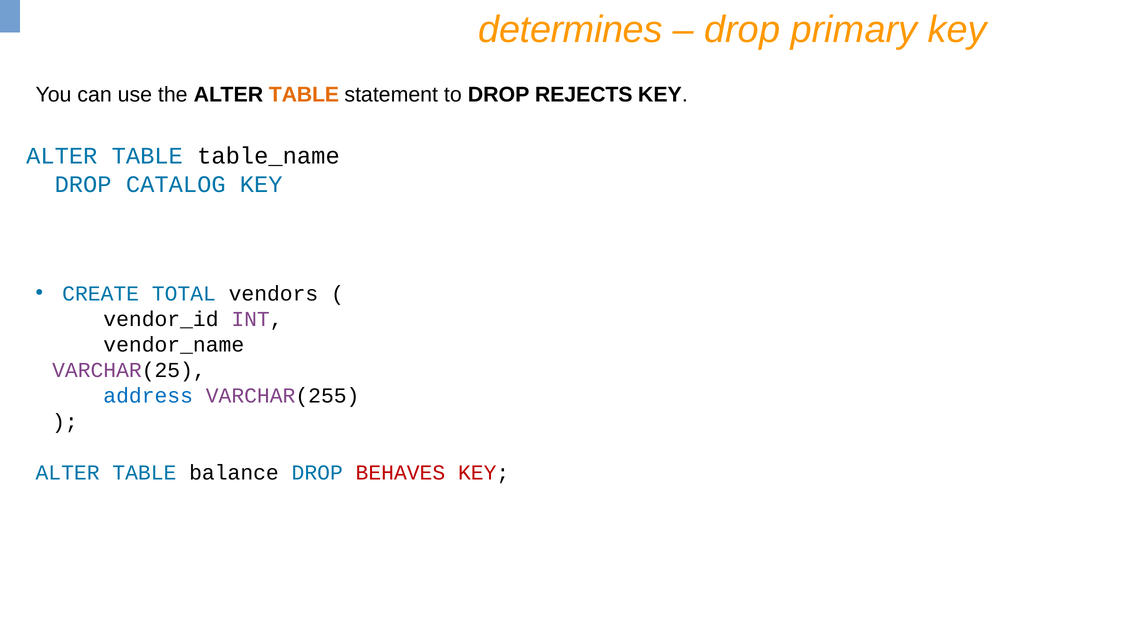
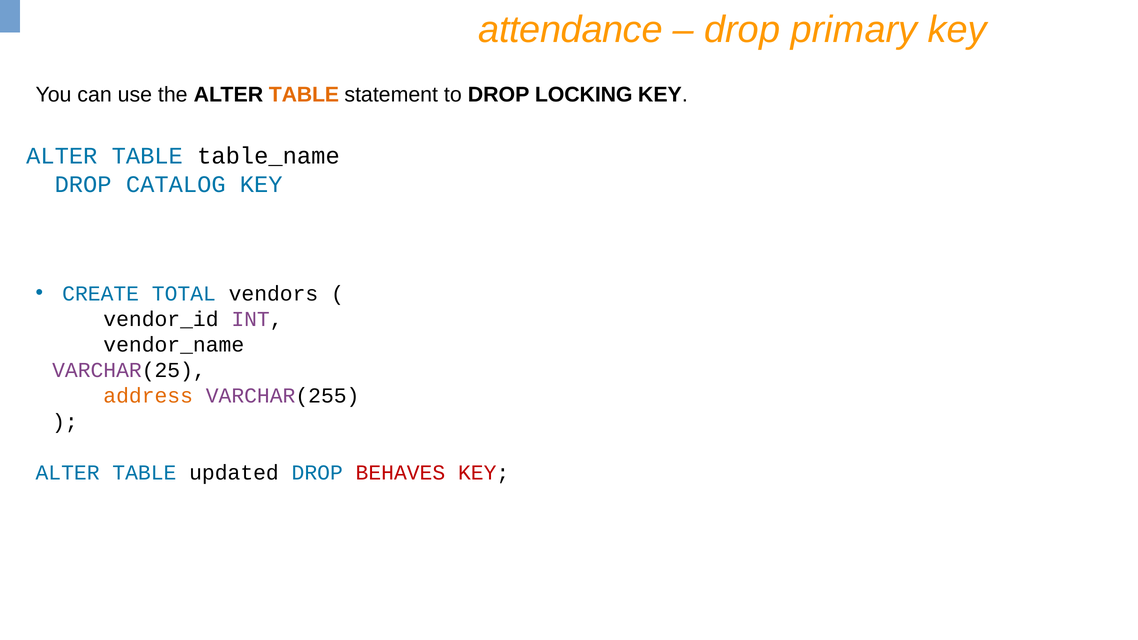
determines: determines -> attendance
REJECTS: REJECTS -> LOCKING
address colour: blue -> orange
balance: balance -> updated
